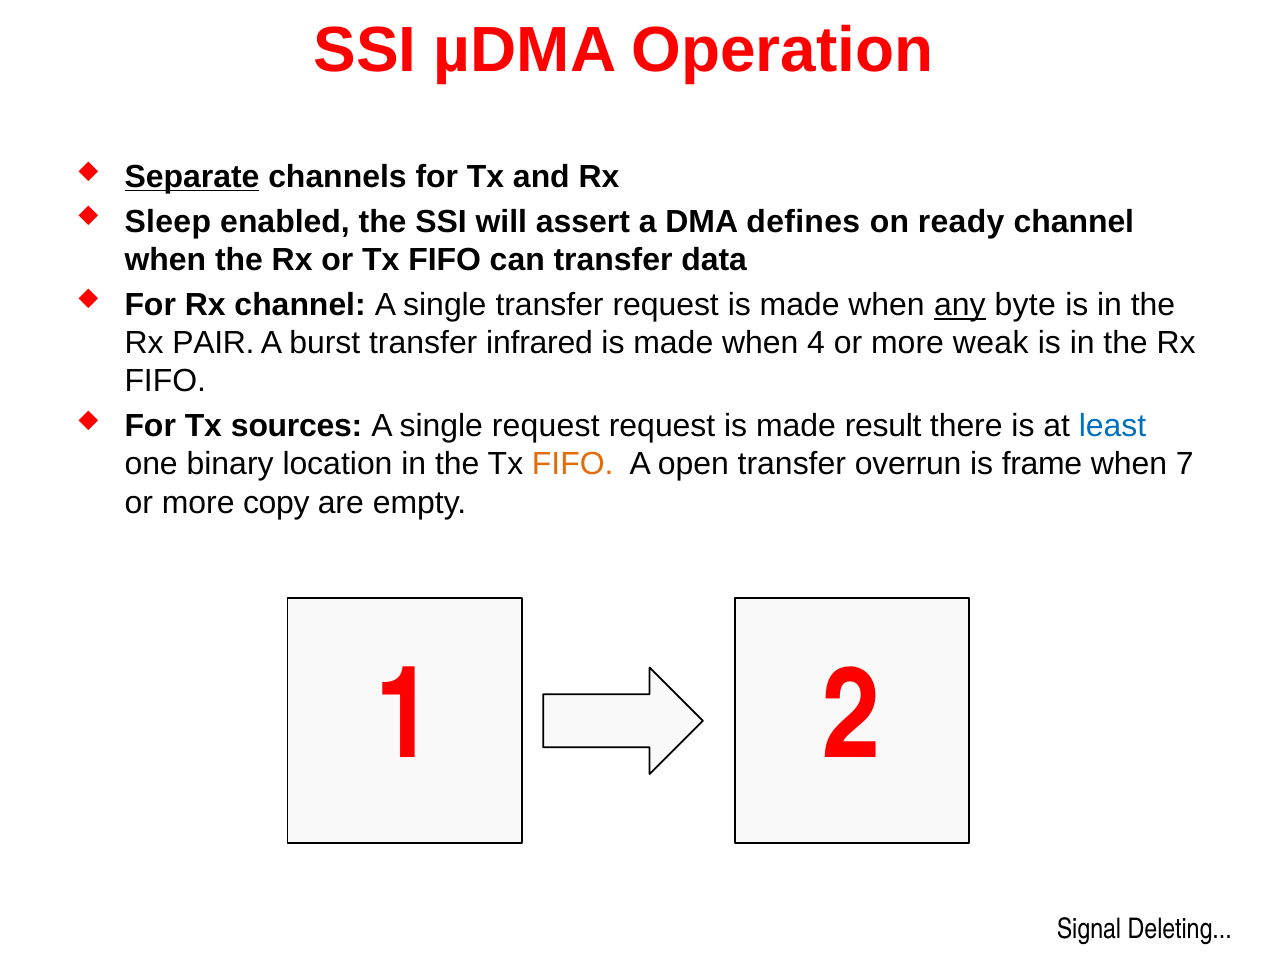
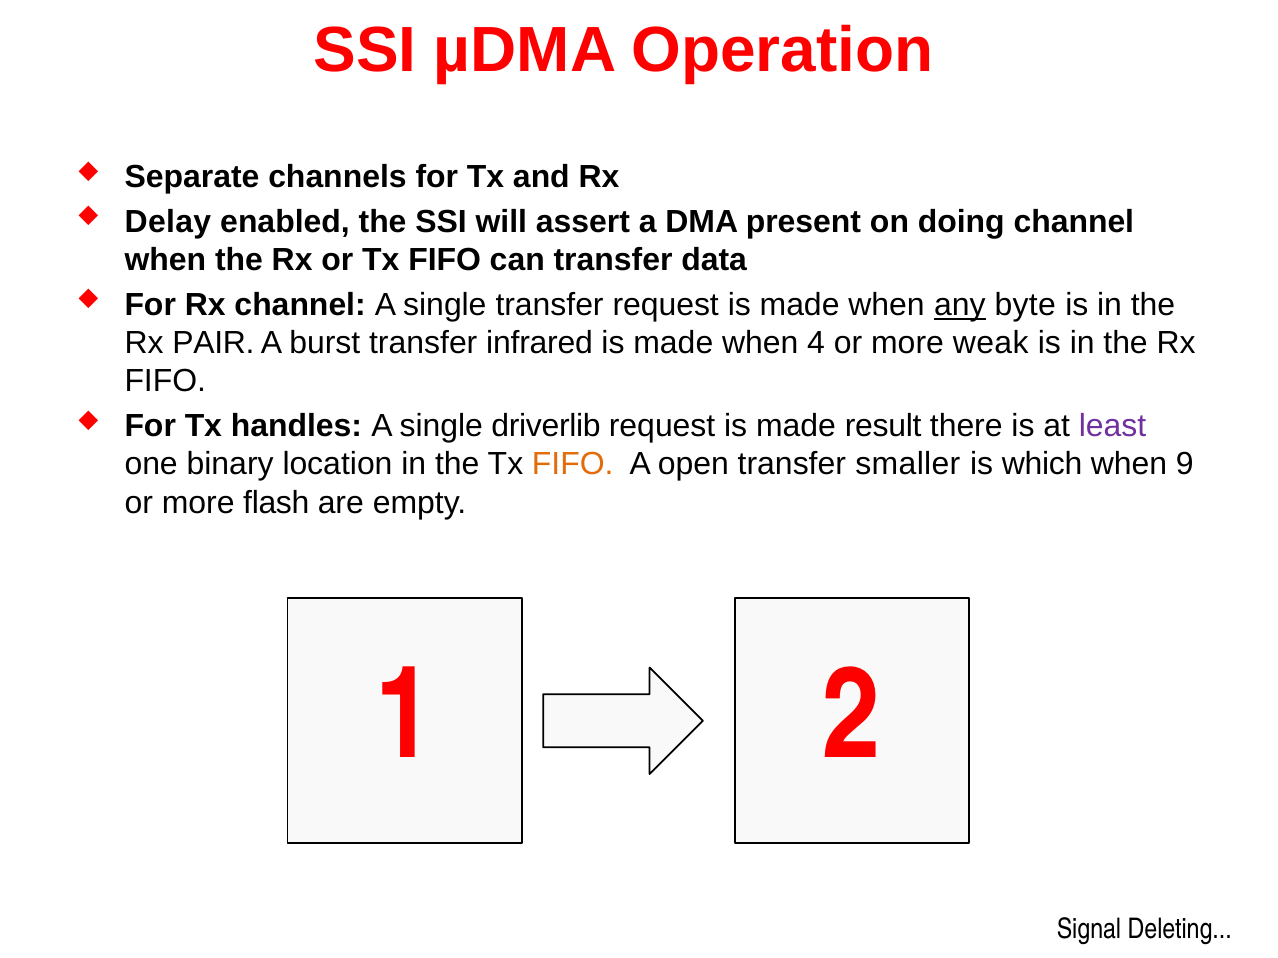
Separate underline: present -> none
Sleep: Sleep -> Delay
defines: defines -> present
ready: ready -> doing
sources: sources -> handles
single request: request -> driverlib
least colour: blue -> purple
overrun: overrun -> smaller
frame: frame -> which
7: 7 -> 9
copy: copy -> flash
